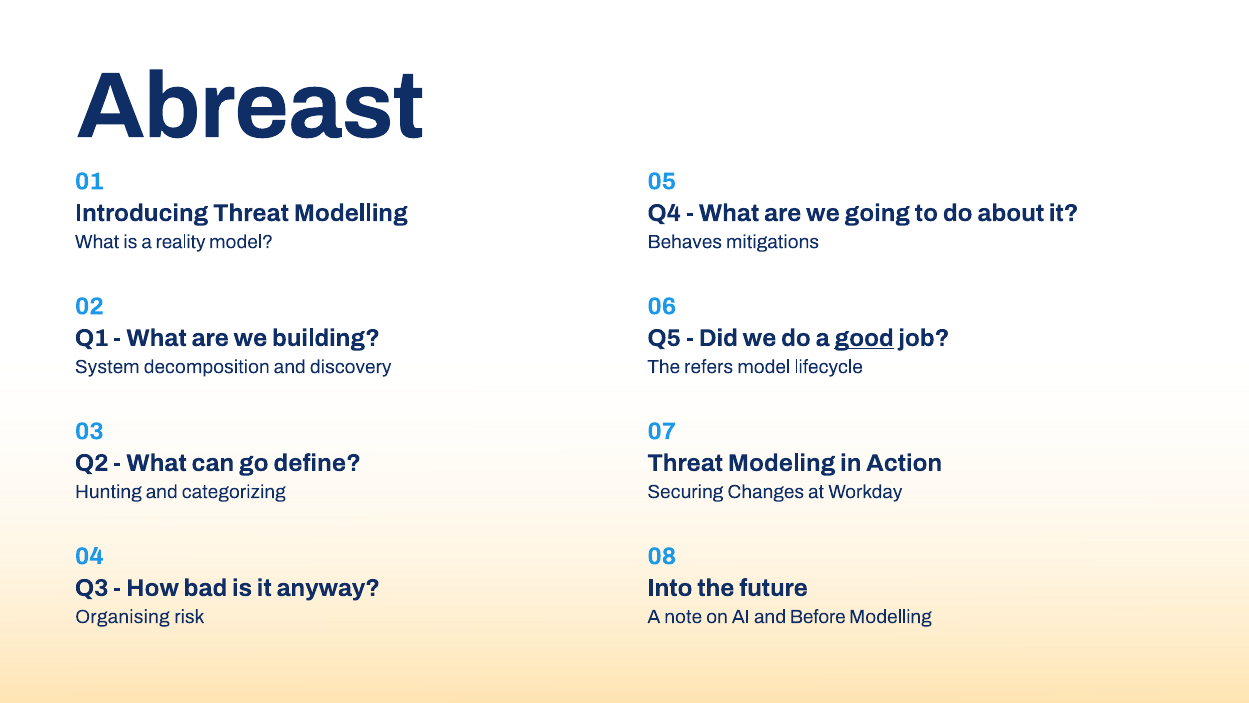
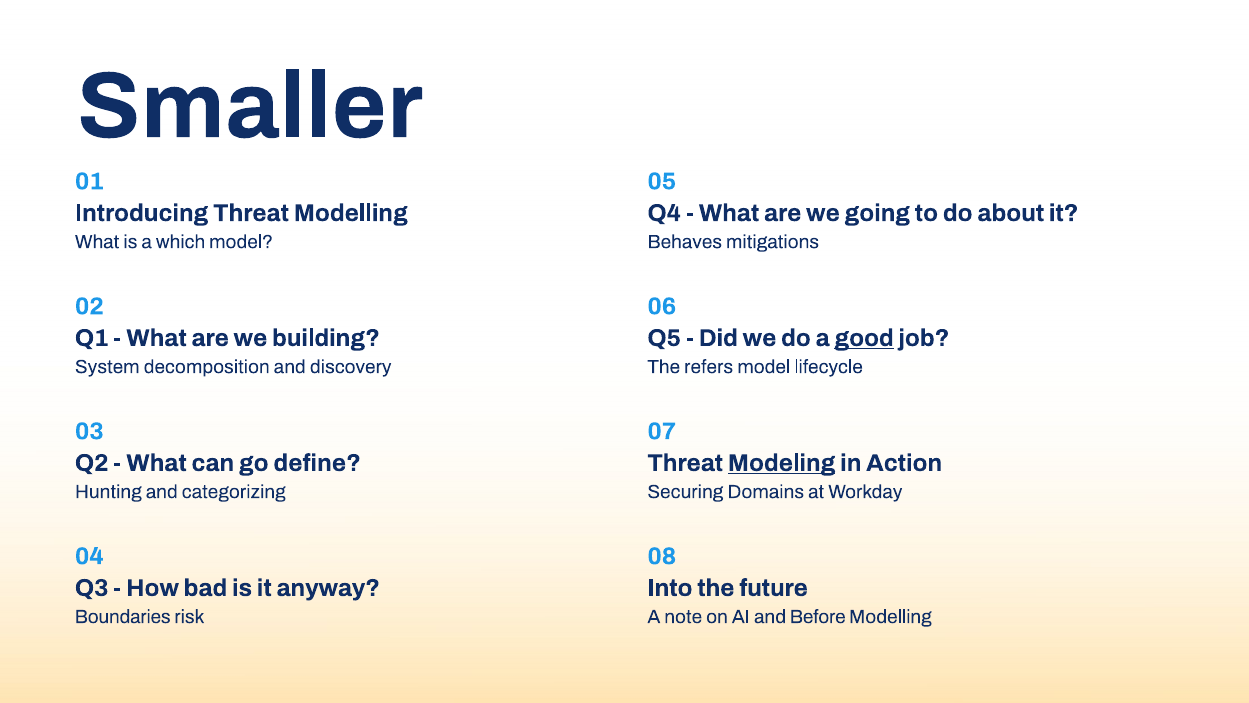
Abreast: Abreast -> Smaller
reality: reality -> which
Modeling underline: none -> present
Changes: Changes -> Domains
Organising: Organising -> Boundaries
